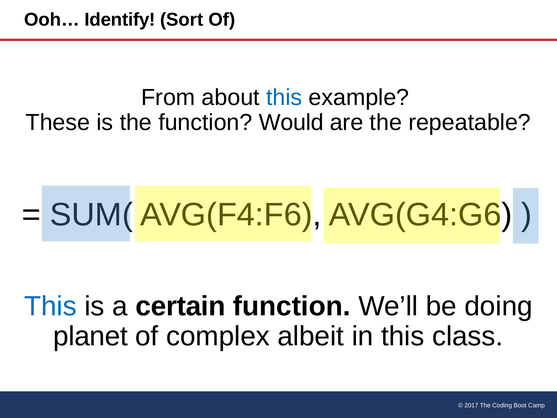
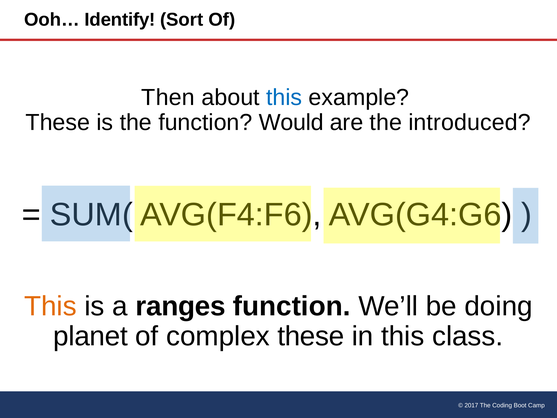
From: From -> Then
repeatable: repeatable -> introduced
This at (50, 306) colour: blue -> orange
certain: certain -> ranges
complex albeit: albeit -> these
